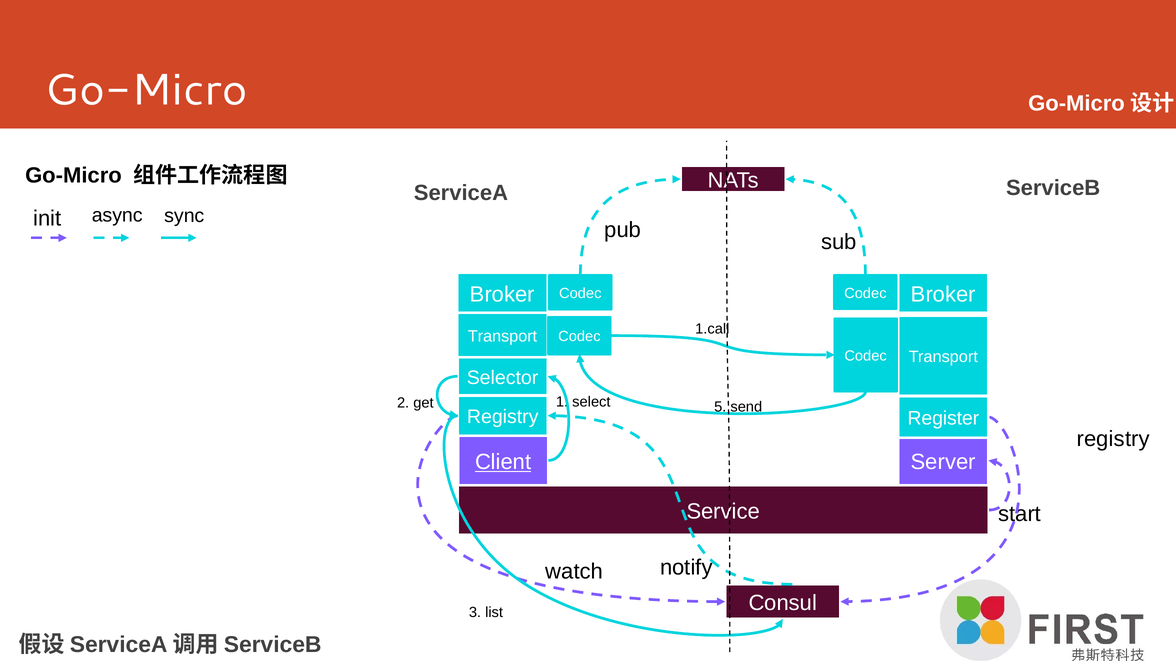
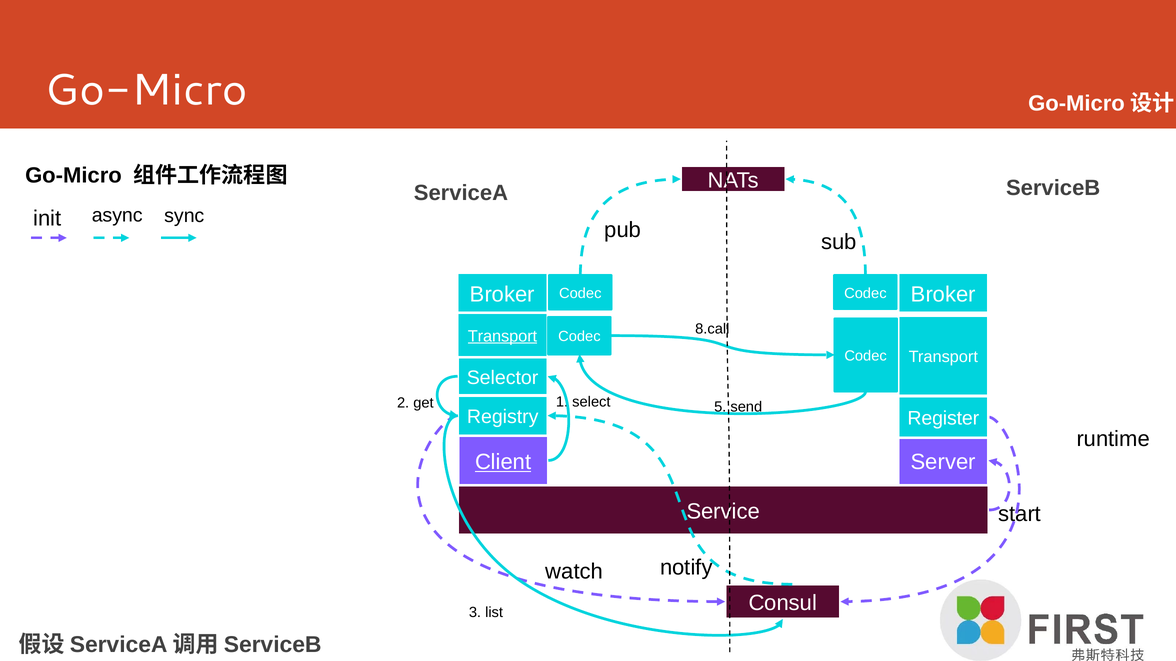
1.call: 1.call -> 8.call
Transport at (502, 336) underline: none -> present
registry at (1113, 439): registry -> runtime
